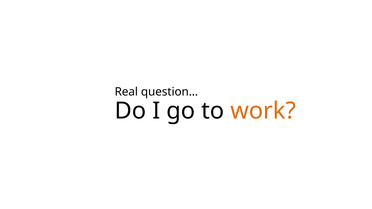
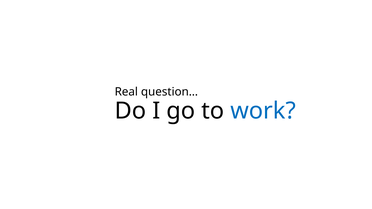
work colour: orange -> blue
